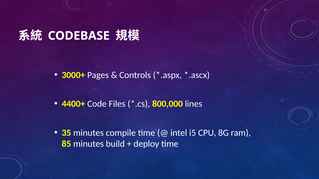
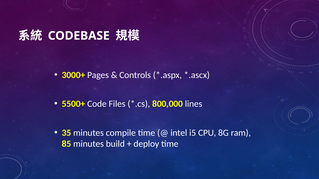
4400+: 4400+ -> 5500+
